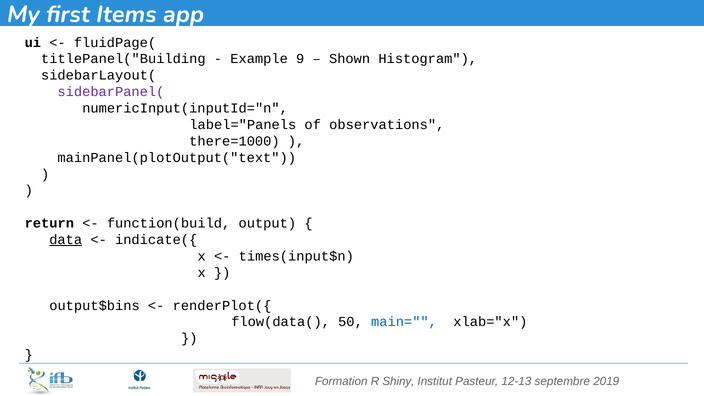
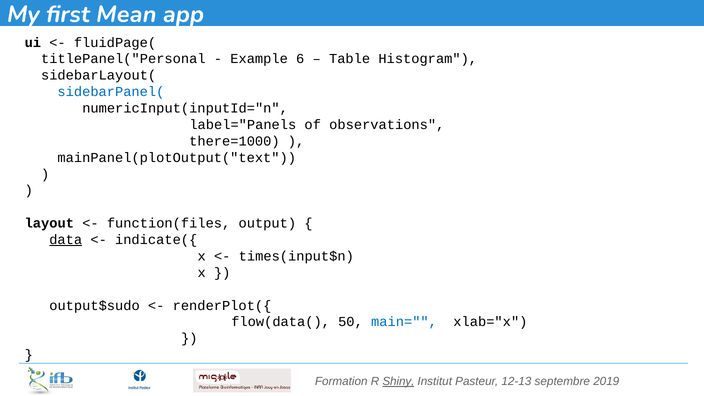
Items: Items -> Mean
titlePanel("Building: titlePanel("Building -> titlePanel("Personal
9: 9 -> 6
Shown: Shown -> Table
sidebarPanel( colour: purple -> blue
return: return -> layout
function(build: function(build -> function(files
output$bins: output$bins -> output$sudo
Shiny underline: none -> present
